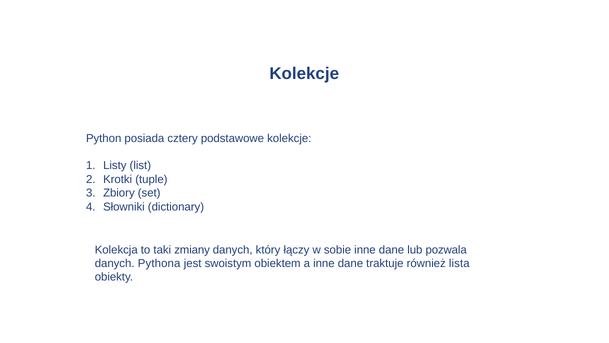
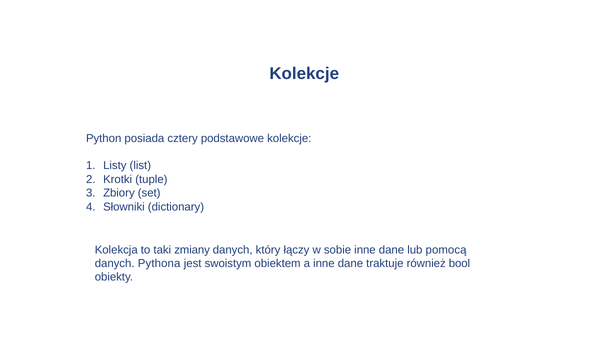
pozwala: pozwala -> pomocą
lista: lista -> bool
